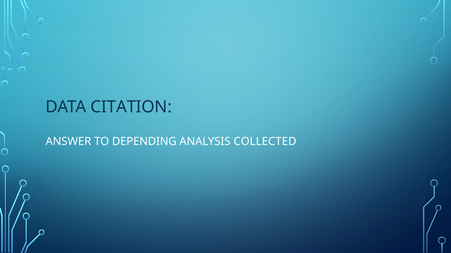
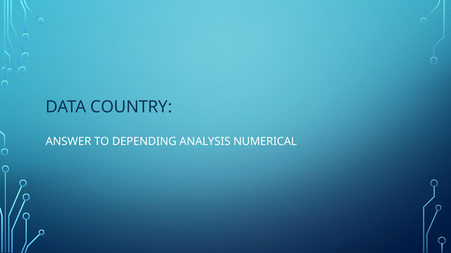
CITATION: CITATION -> COUNTRY
COLLECTED: COLLECTED -> NUMERICAL
